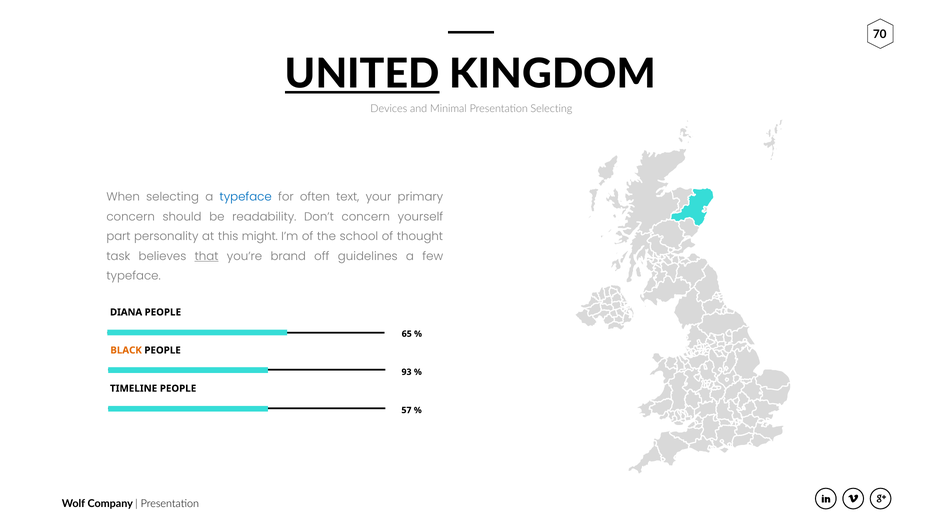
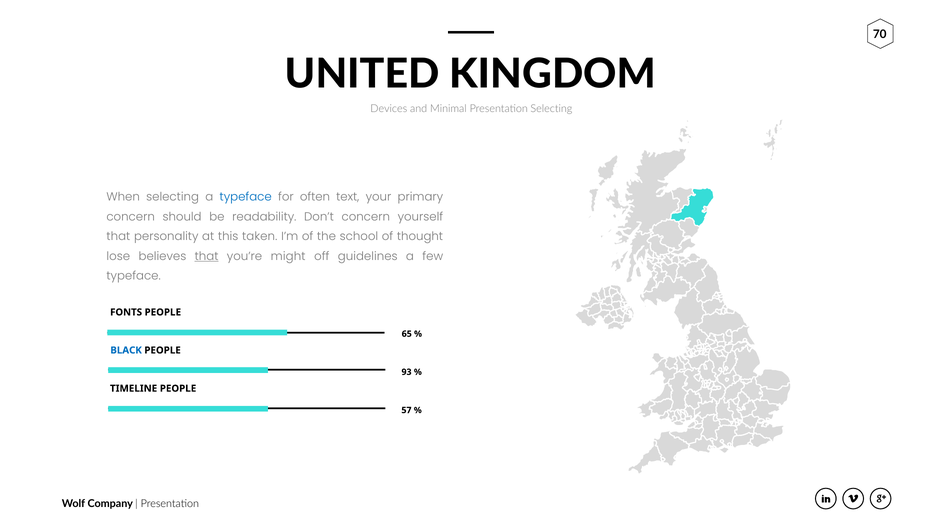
UNITED underline: present -> none
part at (118, 237): part -> that
might: might -> taken
task: task -> lose
brand: brand -> might
DIANA: DIANA -> FONTS
BLACK colour: orange -> blue
